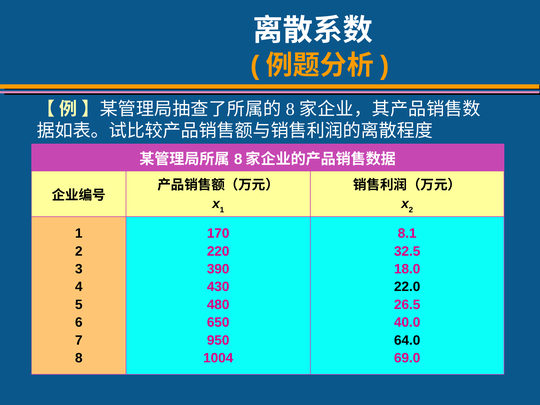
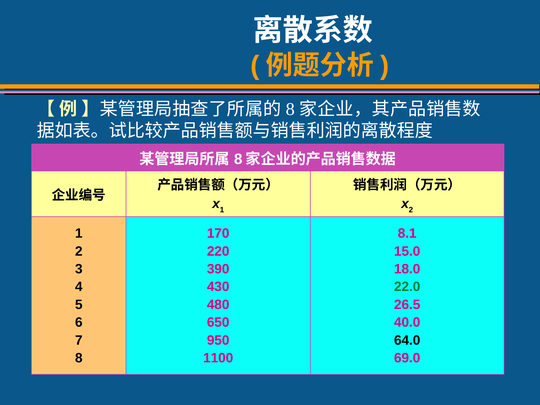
32.5: 32.5 -> 15.0
22.0 colour: black -> green
1004: 1004 -> 1100
